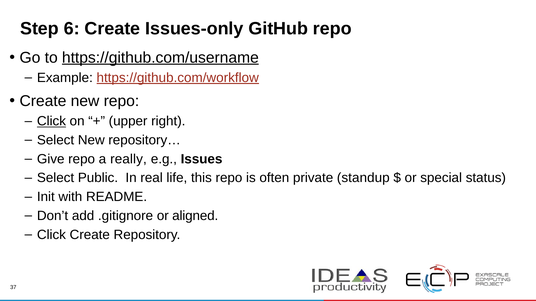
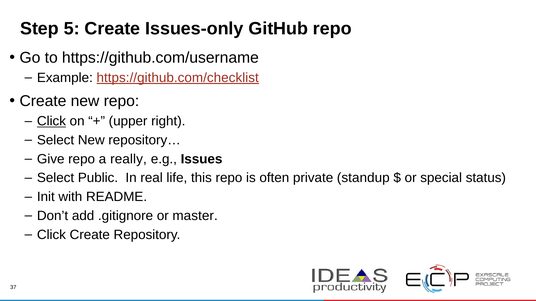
6: 6 -> 5
https://github.com/username underline: present -> none
https://github.com/workflow: https://github.com/workflow -> https://github.com/checklist
aligned: aligned -> master
